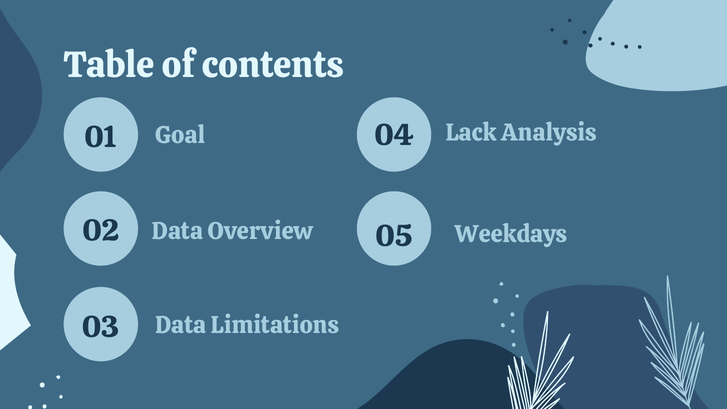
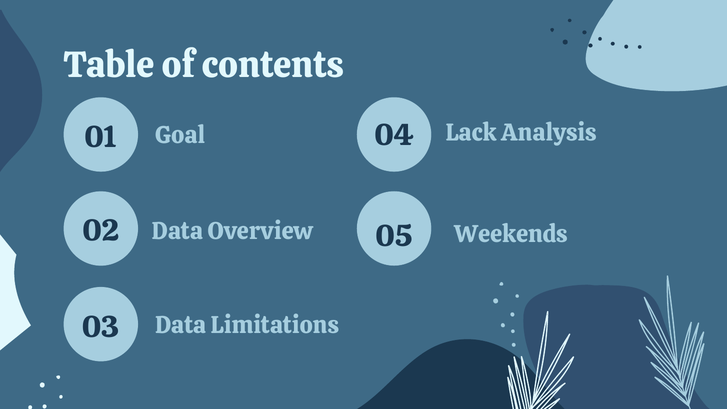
Weekdays: Weekdays -> Weekends
